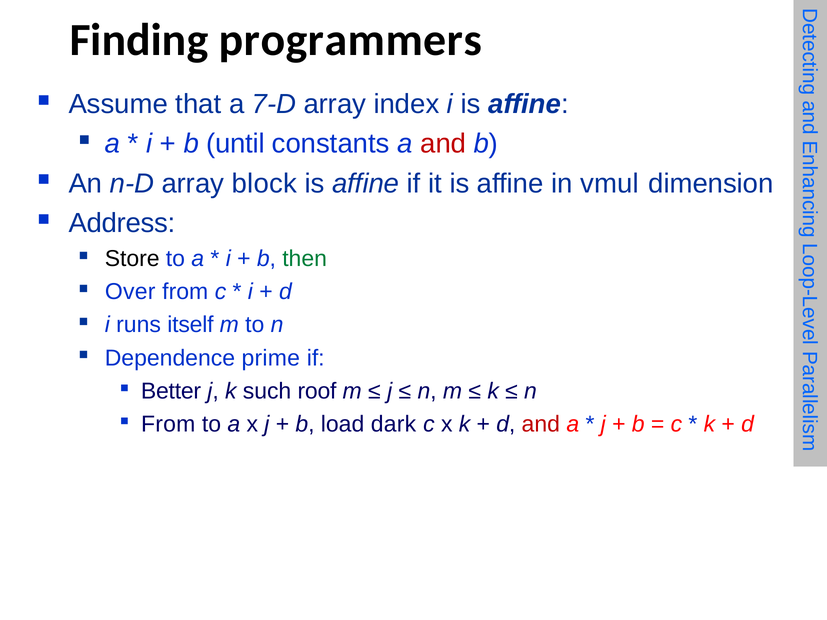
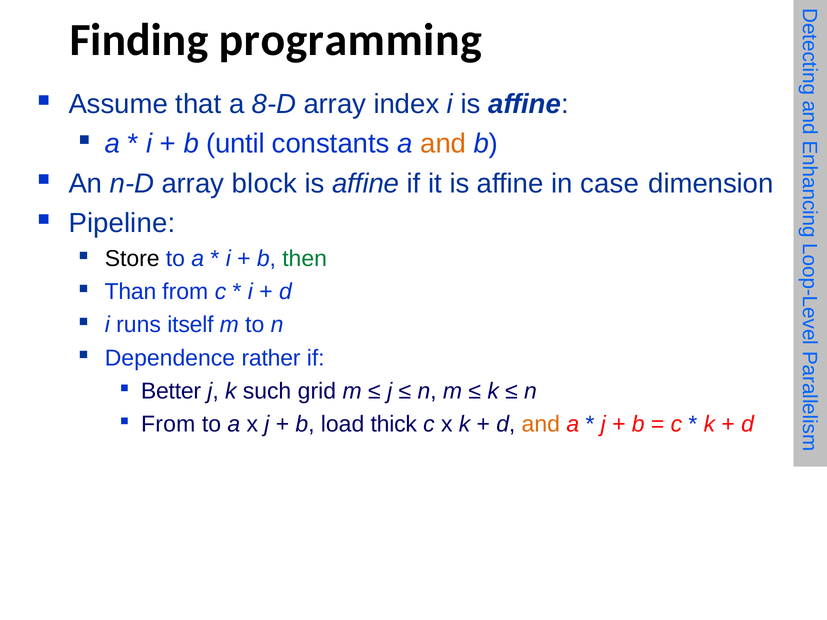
programmers: programmers -> programming
7-D: 7-D -> 8-D
and at (443, 144) colour: red -> orange
vmul: vmul -> case
Address: Address -> Pipeline
Over: Over -> Than
prime: prime -> rather
roof: roof -> grid
dark: dark -> thick
and at (541, 424) colour: red -> orange
